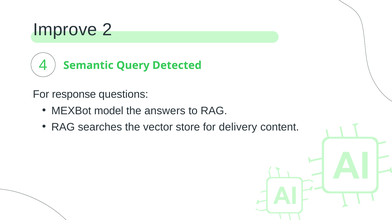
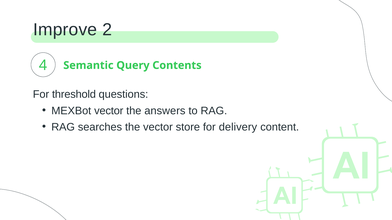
Detected: Detected -> Contents
response: response -> threshold
MEXBot model: model -> vector
